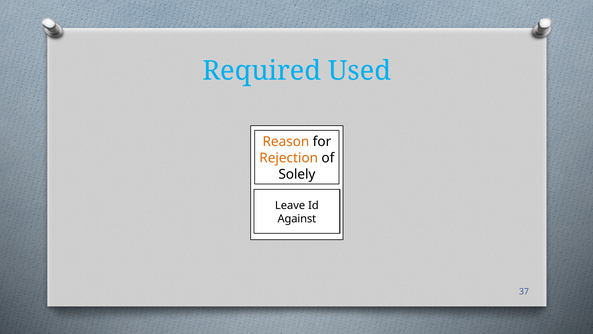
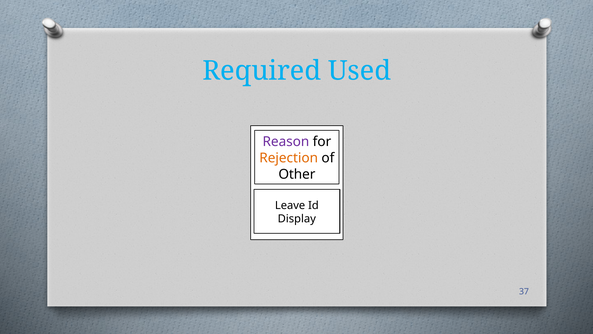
Reason colour: orange -> purple
Solely: Solely -> Other
Against: Against -> Display
